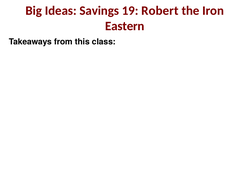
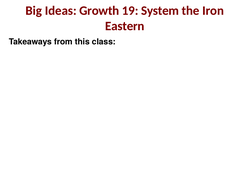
Savings: Savings -> Growth
Robert: Robert -> System
